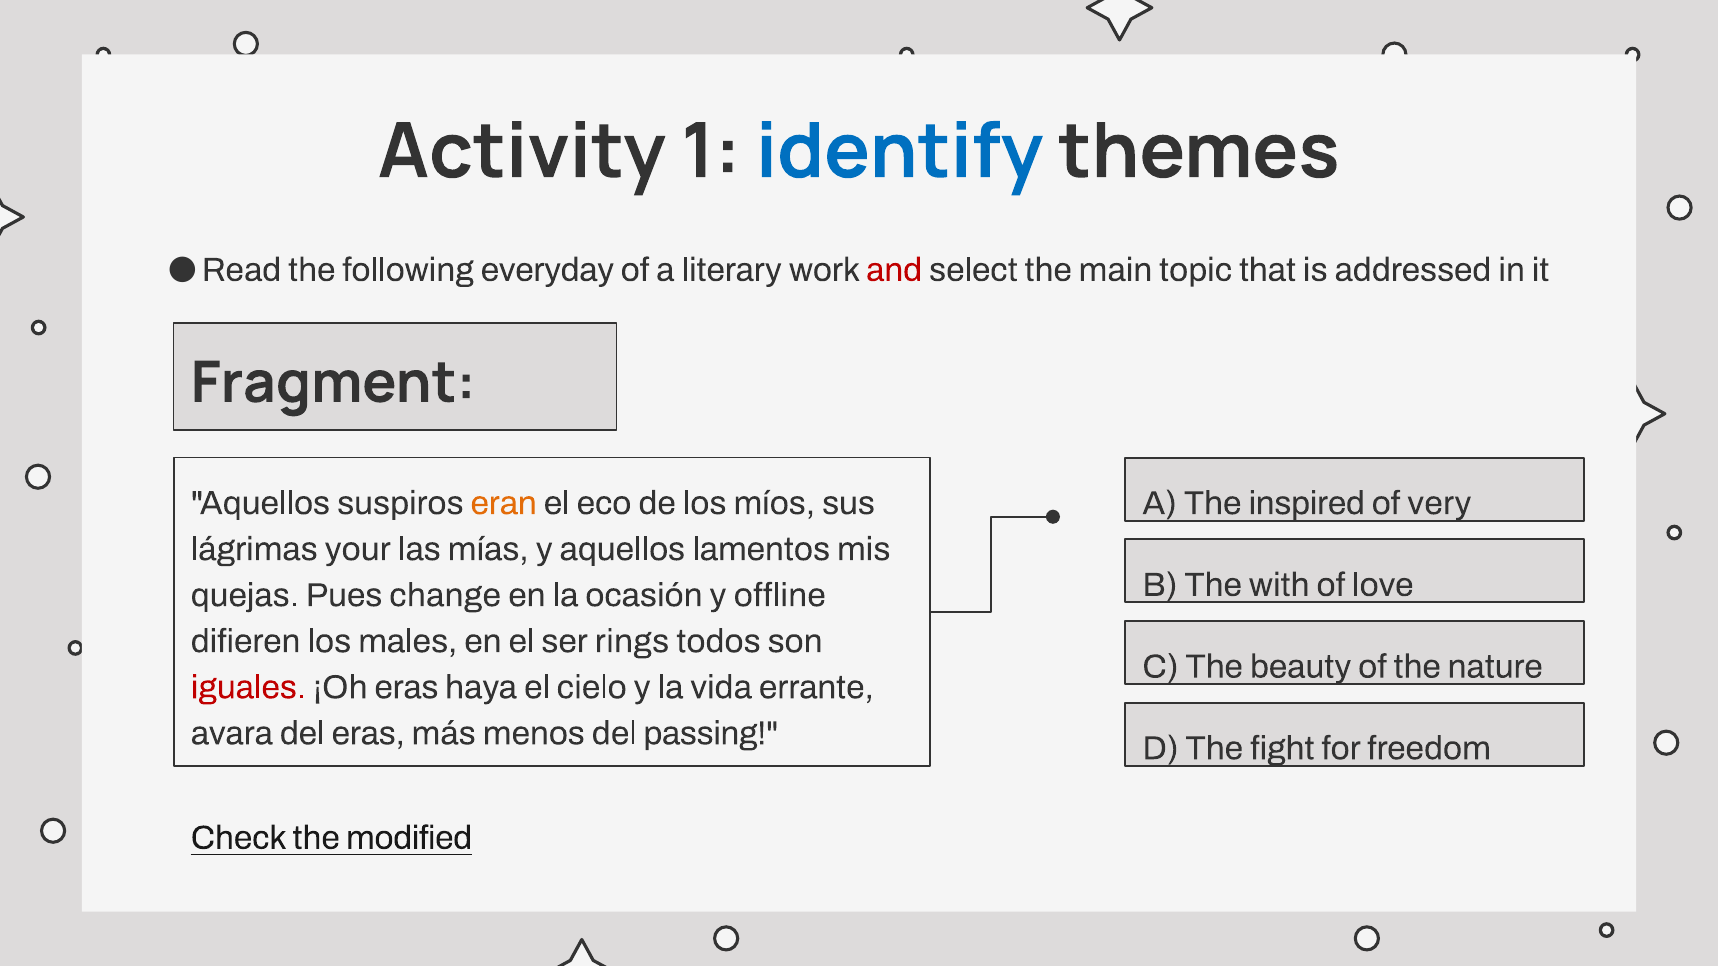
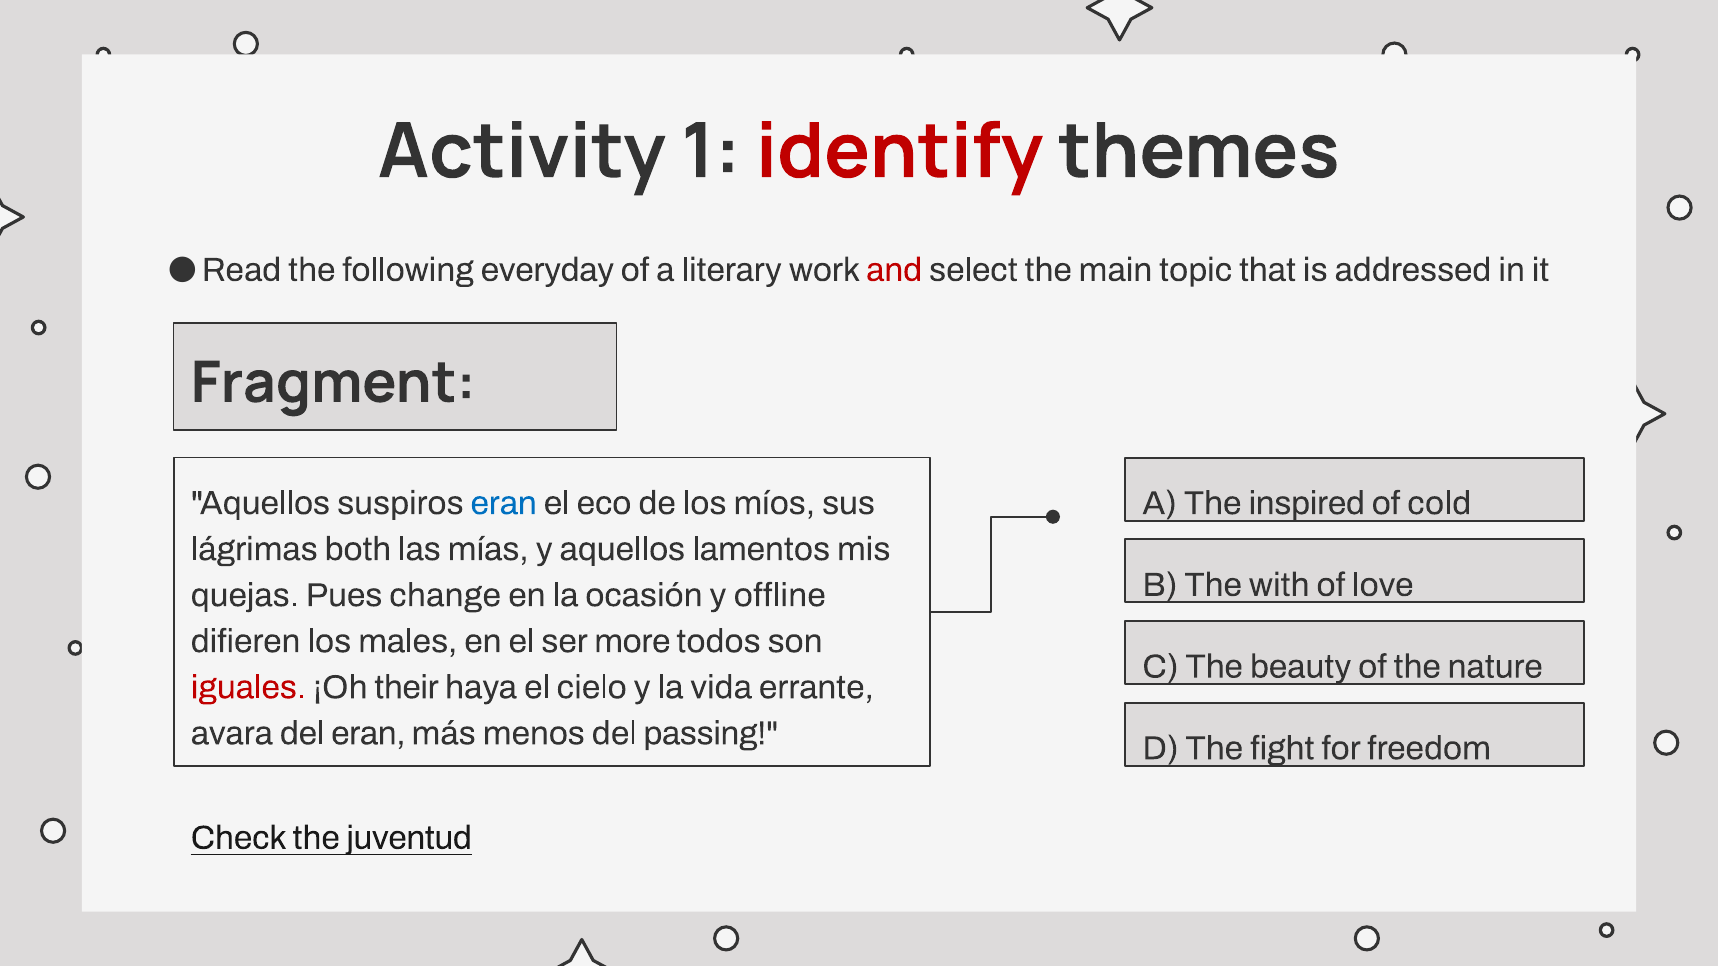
identify colour: blue -> red
eran at (504, 503) colour: orange -> blue
very: very -> cold
your: your -> both
rings: rings -> more
¡Oh eras: eras -> their
del eras: eras -> eran
modified: modified -> juventud
